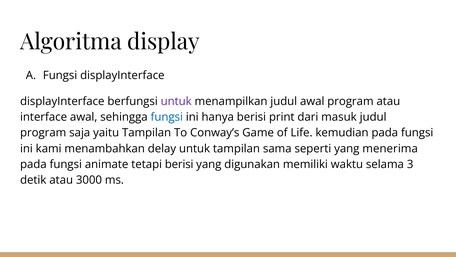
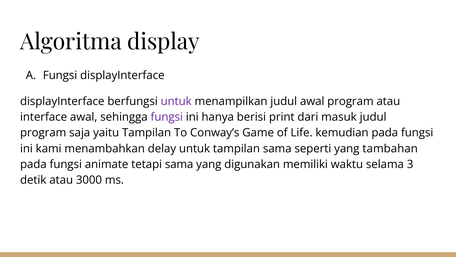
fungsi at (167, 117) colour: blue -> purple
menerima: menerima -> tambahan
tetapi berisi: berisi -> sama
